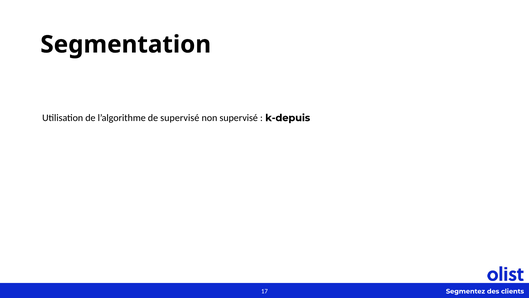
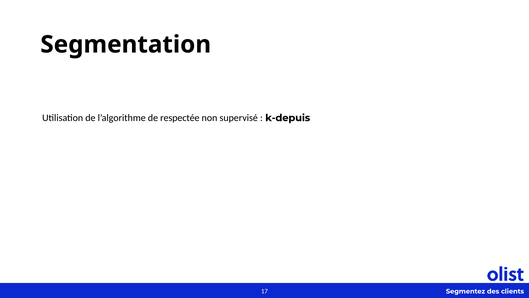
de supervisé: supervisé -> respectée
